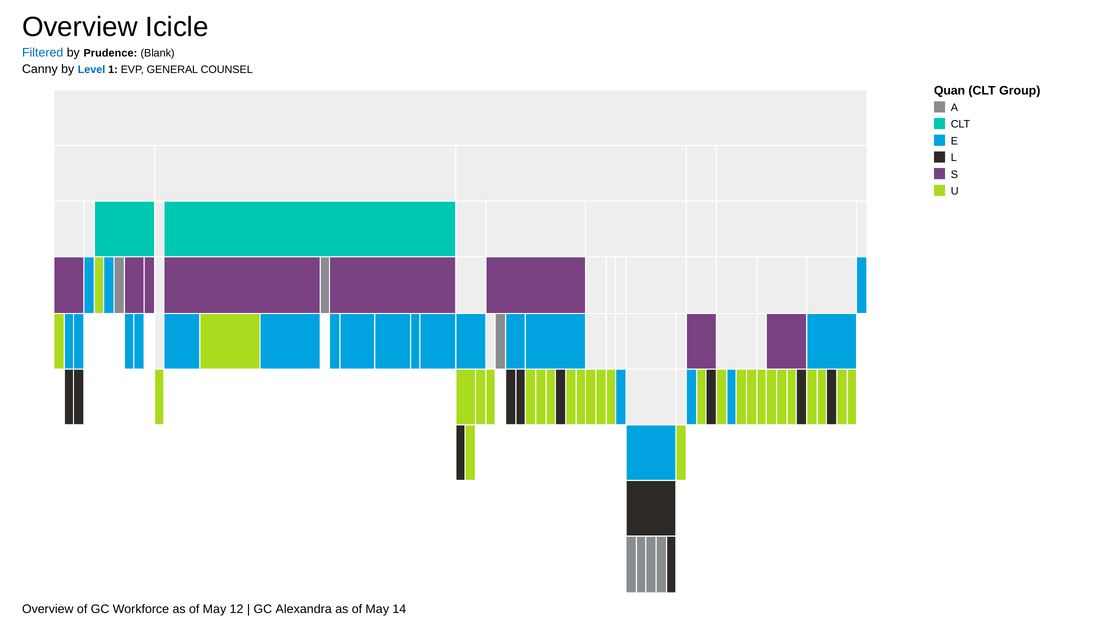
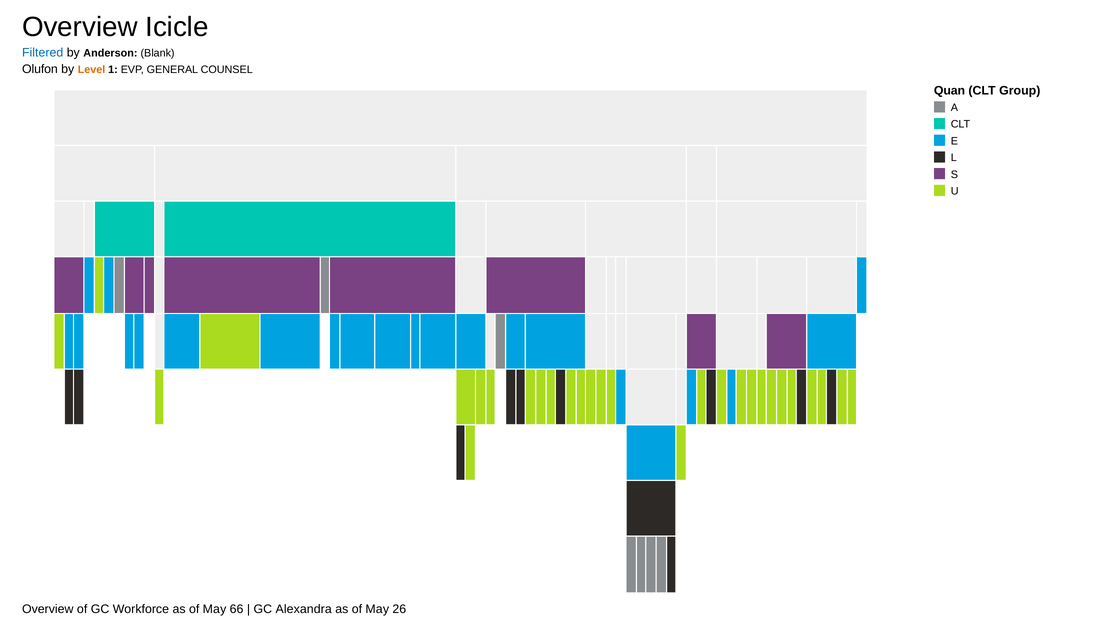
Prudence: Prudence -> Anderson
Canny: Canny -> Olufon
Level colour: blue -> orange
12: 12 -> 66
14: 14 -> 26
